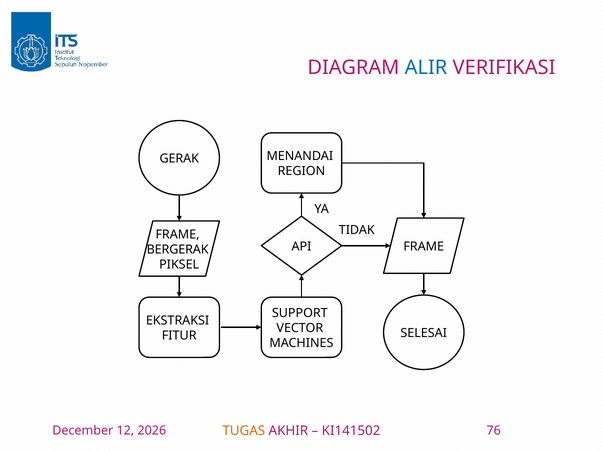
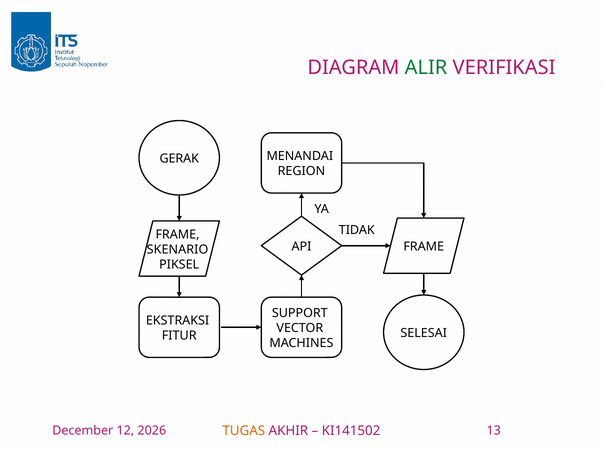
ALIR colour: blue -> green
BERGERAK: BERGERAK -> SKENARIO
76: 76 -> 13
